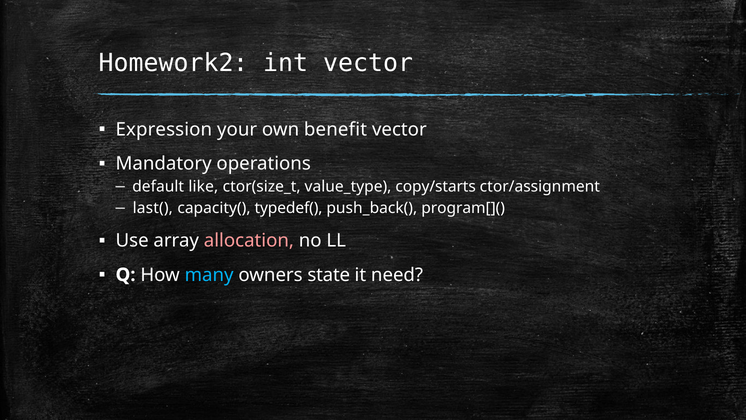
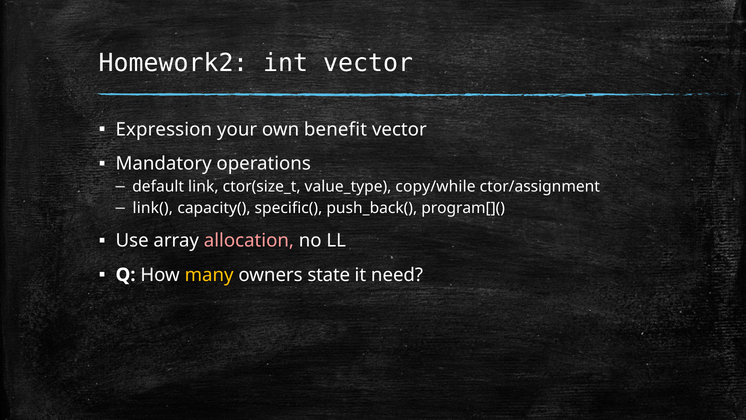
like: like -> link
copy/starts: copy/starts -> copy/while
last(: last( -> link(
typedef(: typedef( -> specific(
many colour: light blue -> yellow
